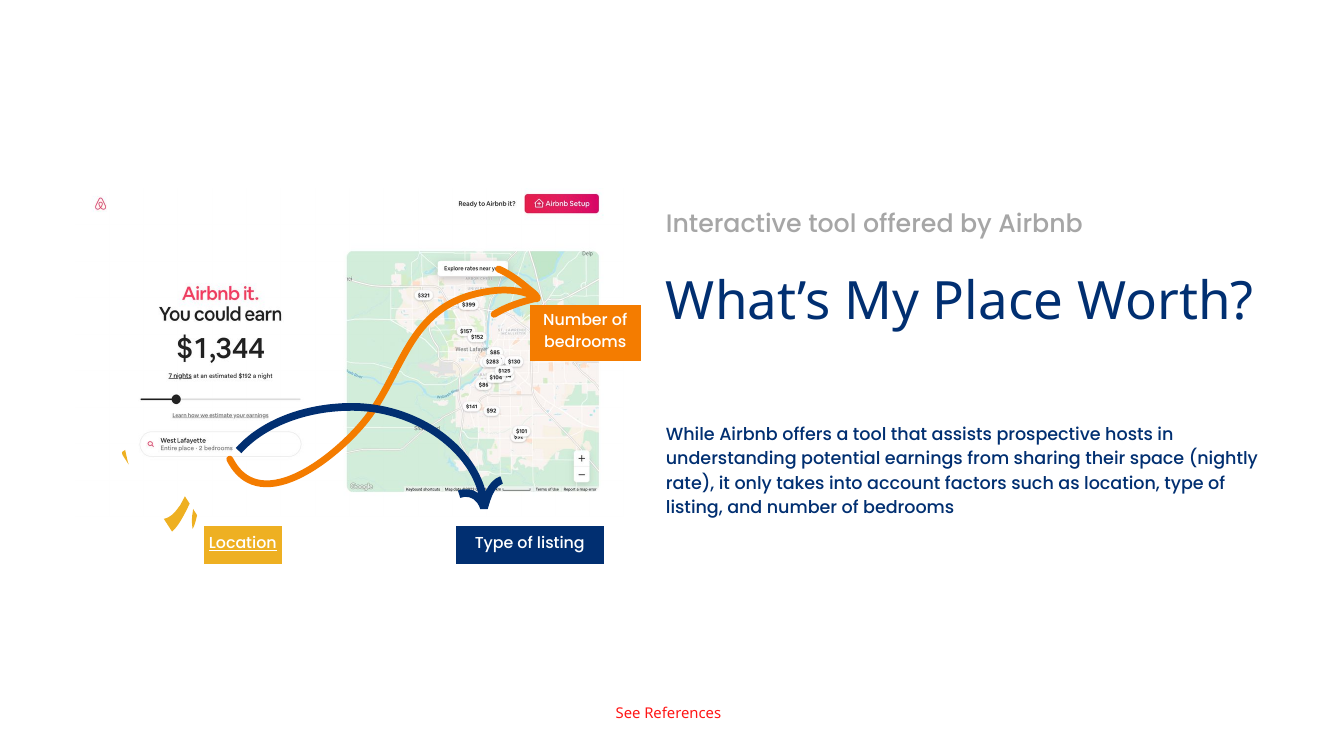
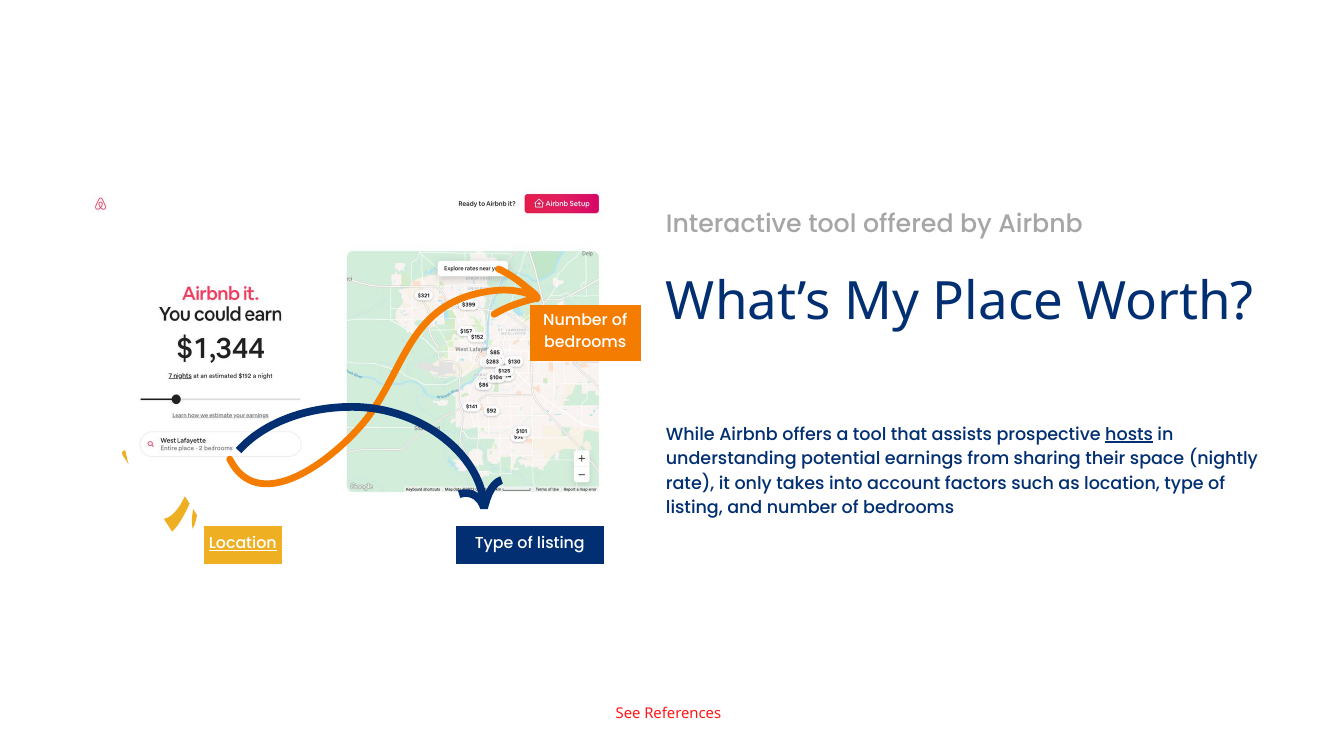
hosts underline: none -> present
